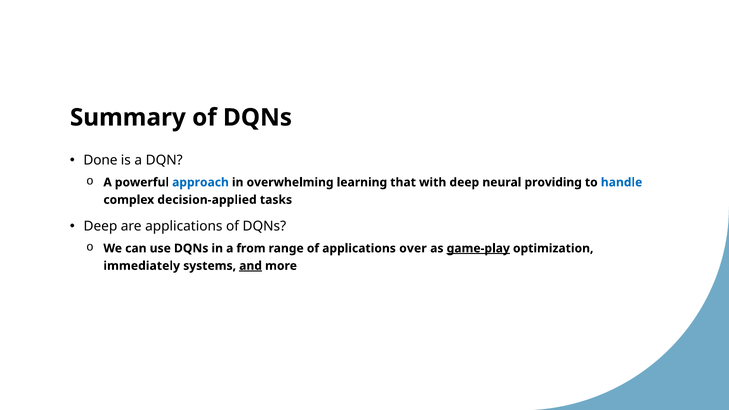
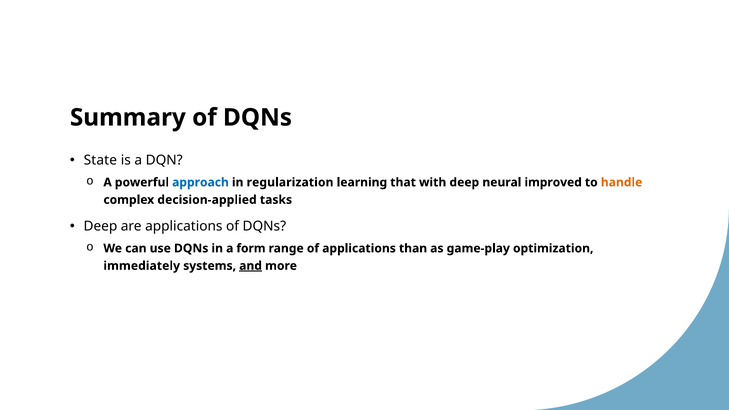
Done: Done -> State
overwhelming: overwhelming -> regularization
providing: providing -> improved
handle colour: blue -> orange
from: from -> form
over: over -> than
game-play underline: present -> none
